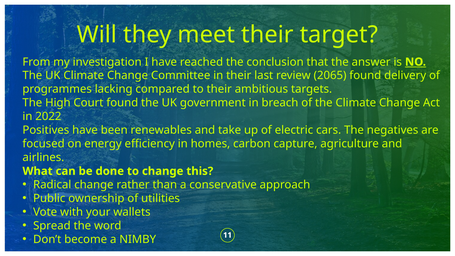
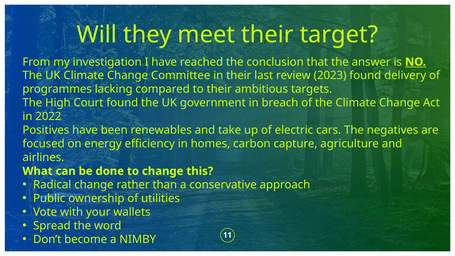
2065: 2065 -> 2023
